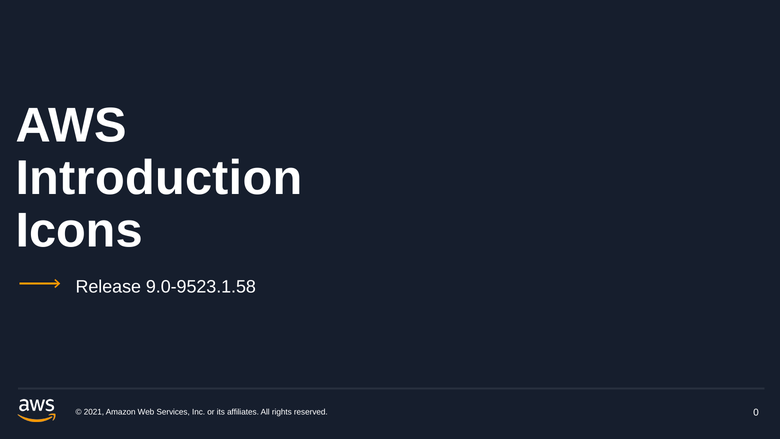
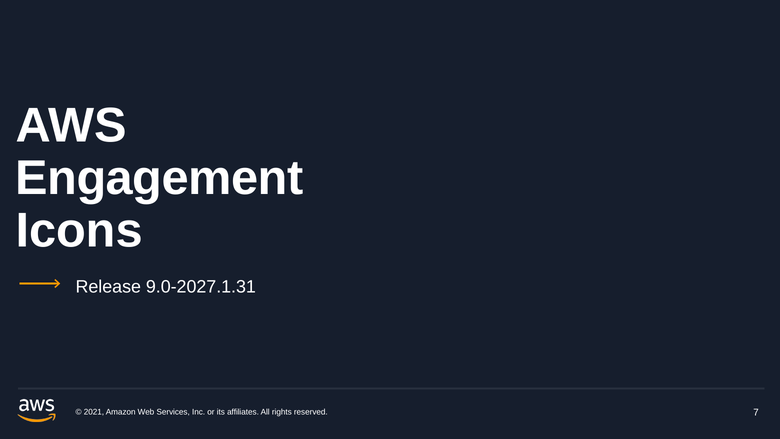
Introduction: Introduction -> Engagement
9.0-9523.1.58: 9.0-9523.1.58 -> 9.0-2027.1.31
0: 0 -> 7
